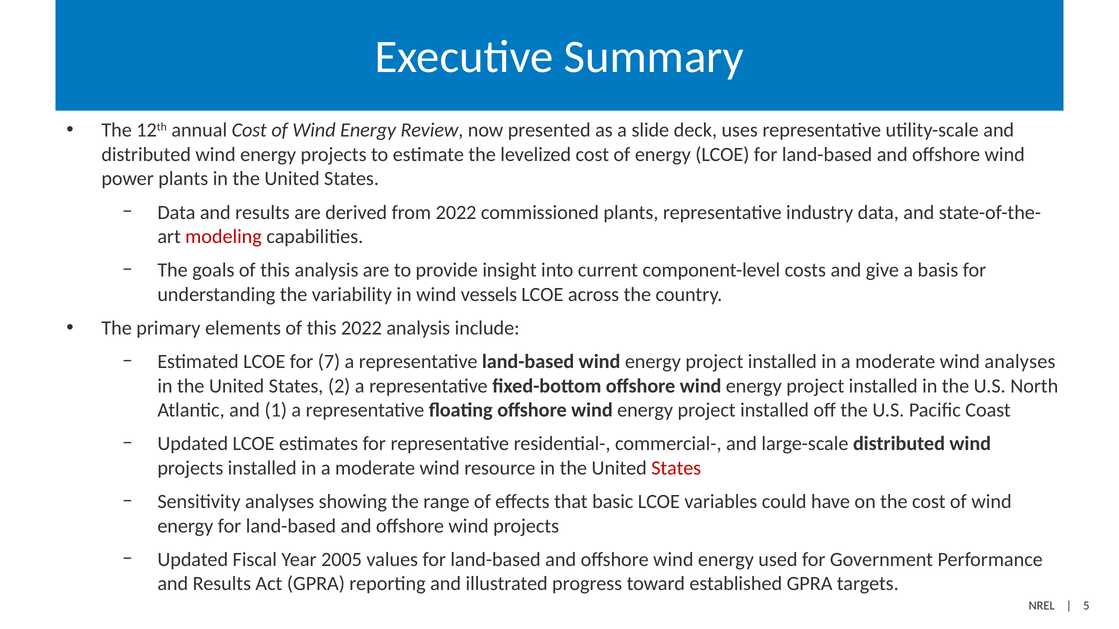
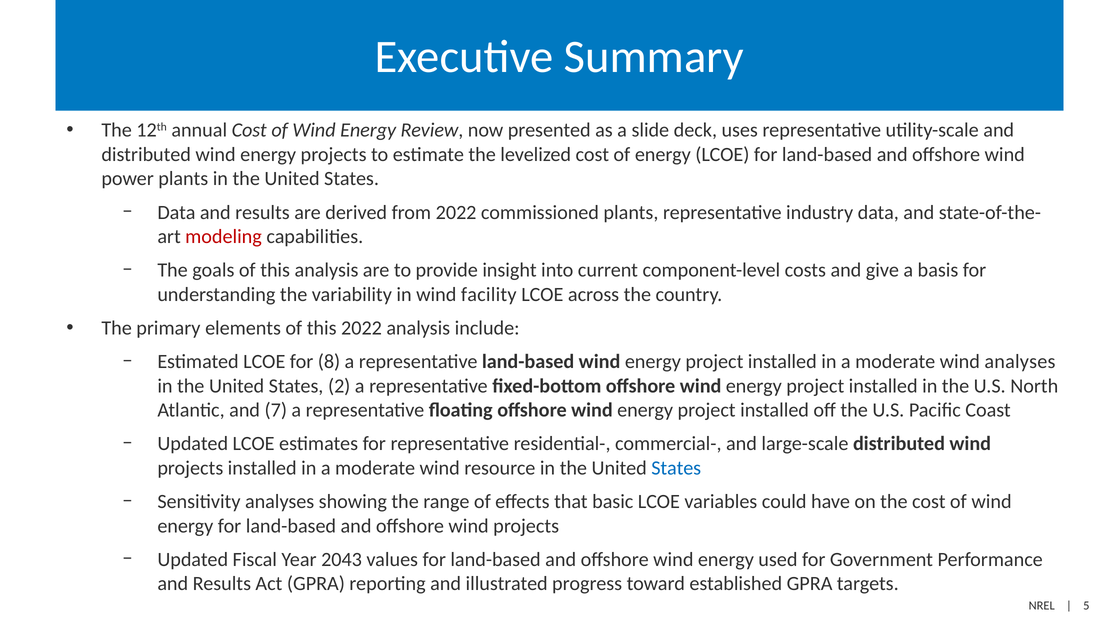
vessels: vessels -> facility
7: 7 -> 8
1: 1 -> 7
States at (676, 468) colour: red -> blue
2005: 2005 -> 2043
